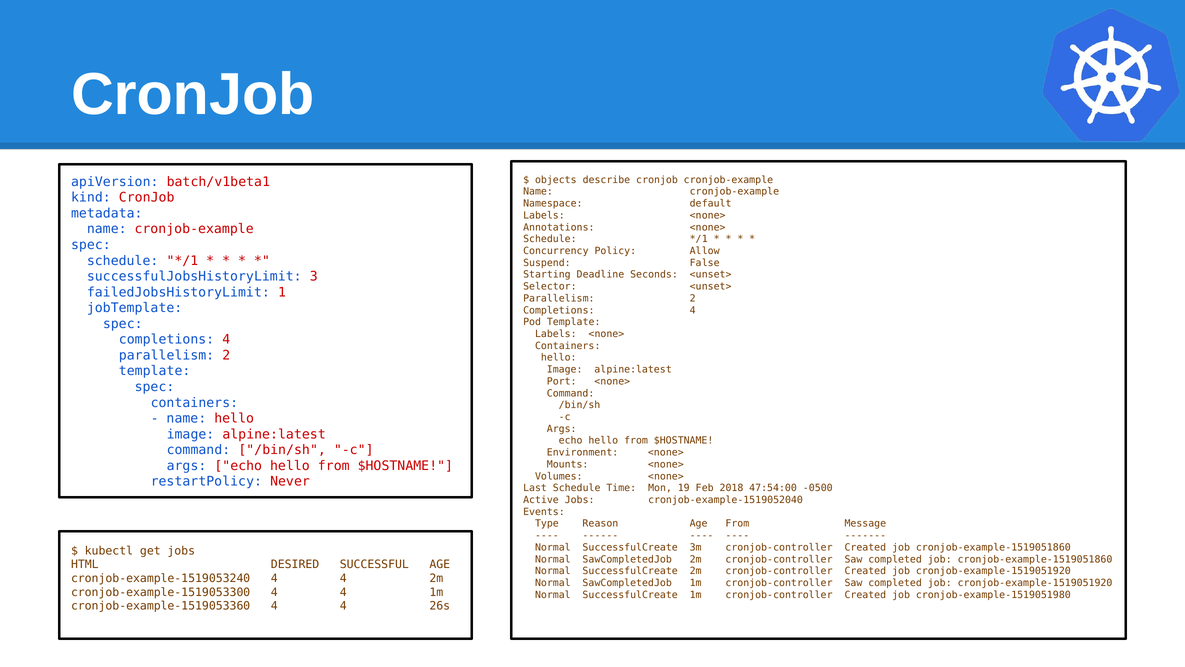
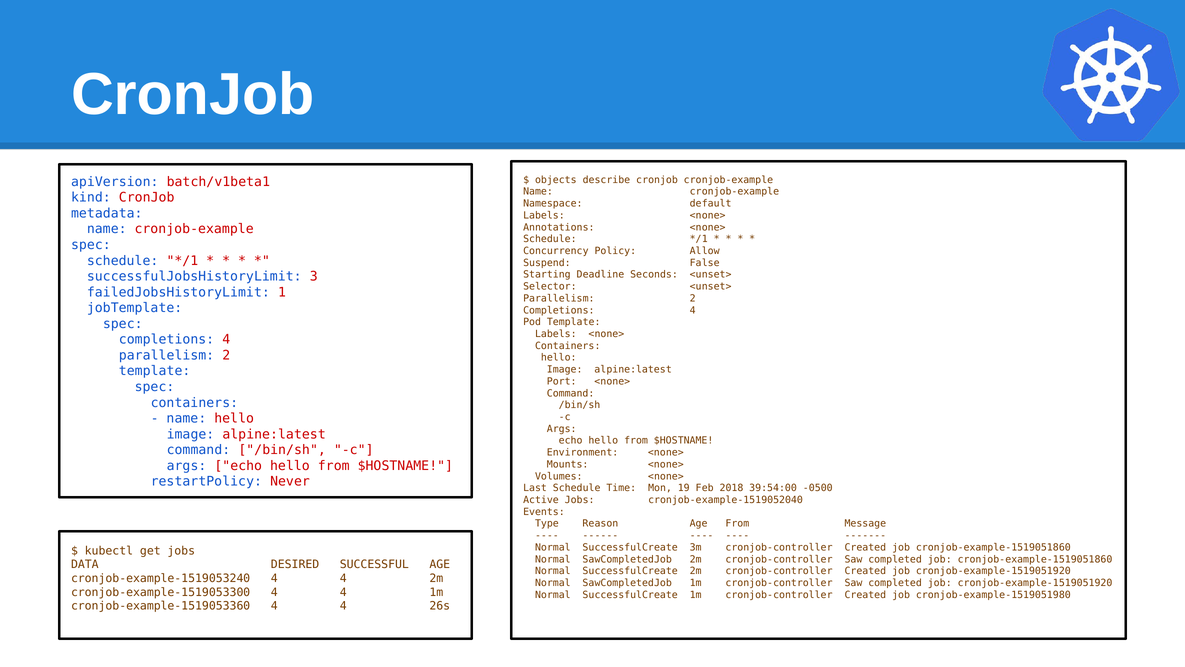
47:54:00: 47:54:00 -> 39:54:00
HTML: HTML -> DATA
